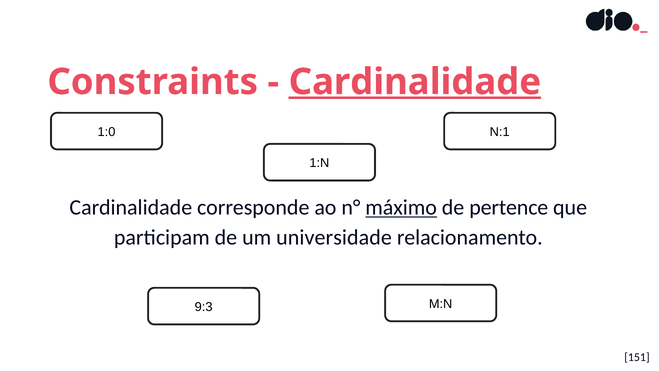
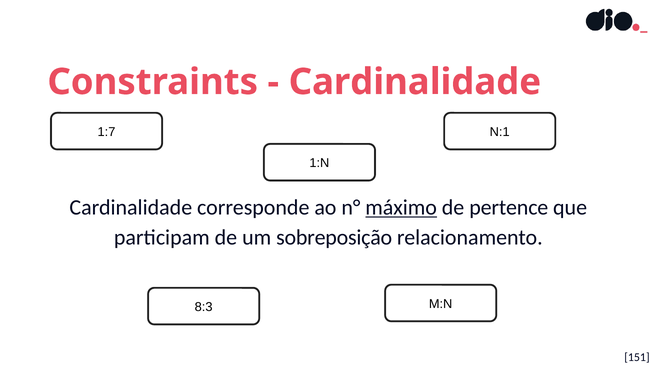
Cardinalidade at (415, 82) underline: present -> none
1:0: 1:0 -> 1:7
universidade: universidade -> sobreposição
9:3: 9:3 -> 8:3
